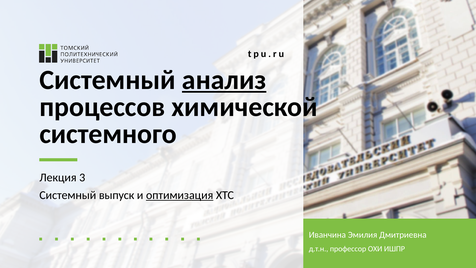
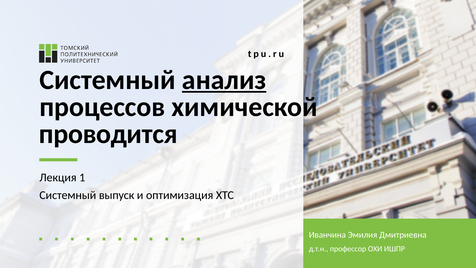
системного: системного -> проводится
Лекция 3: 3 -> 1
оптимизация underline: present -> none
